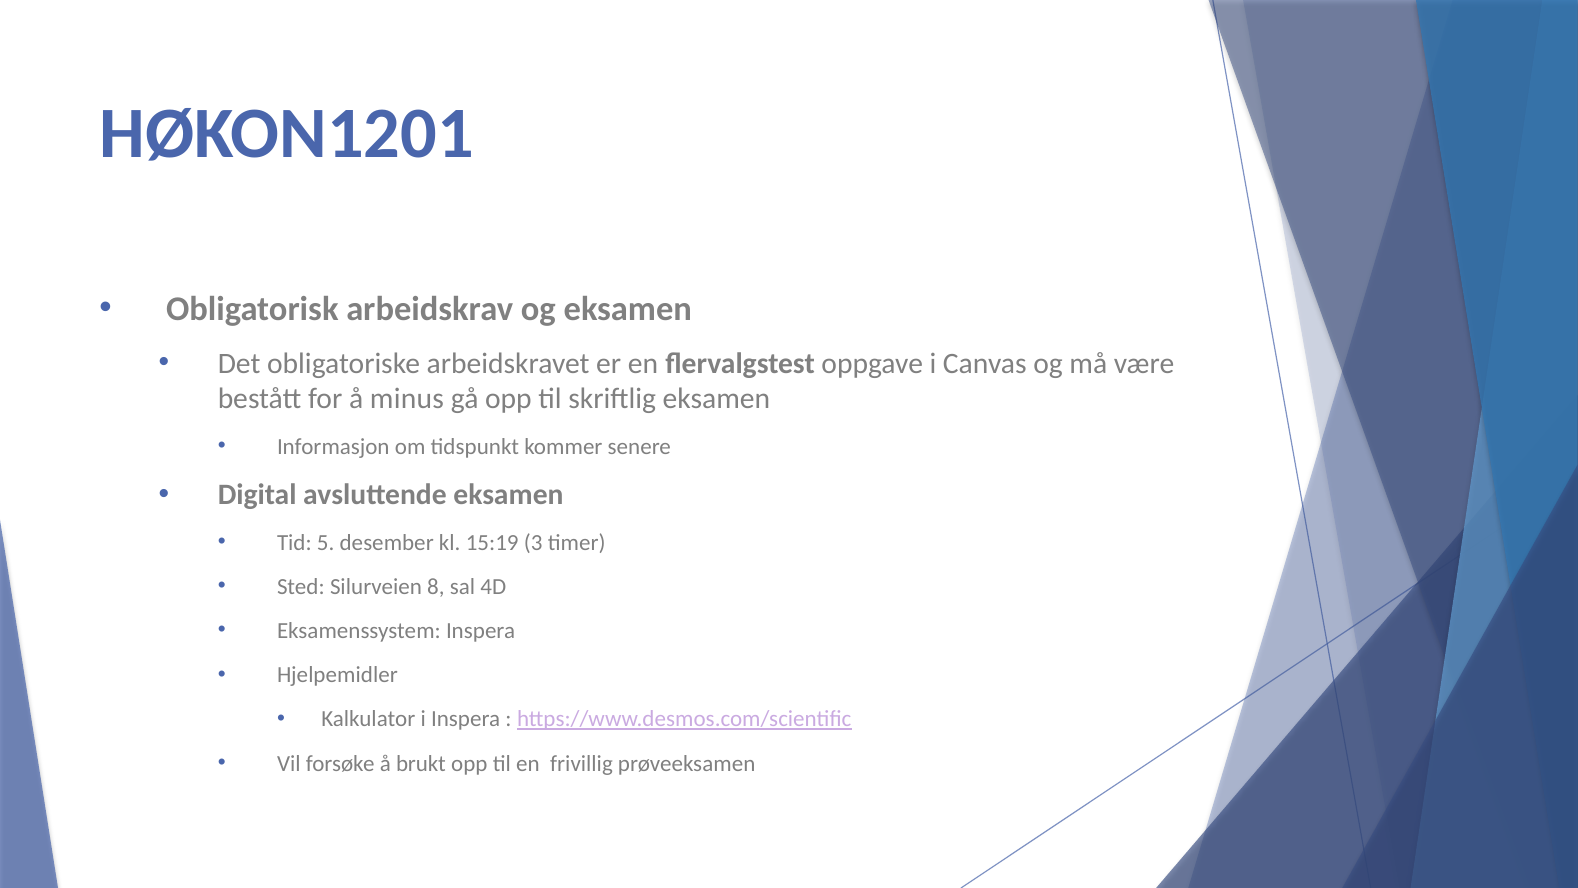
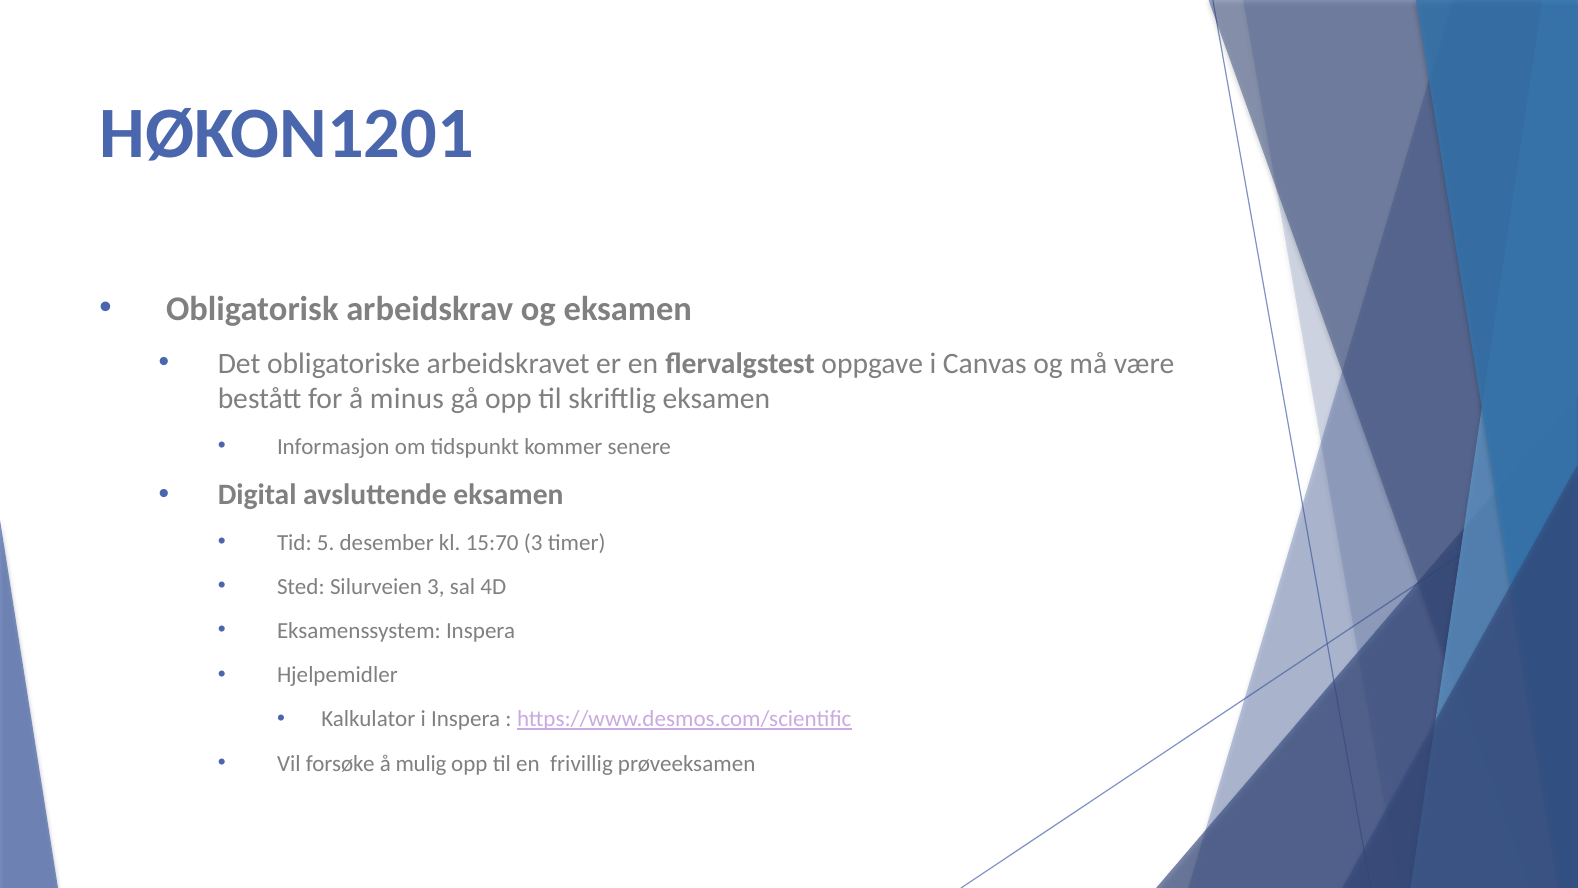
15:19: 15:19 -> 15:70
Silurveien 8: 8 -> 3
brukt: brukt -> mulig
